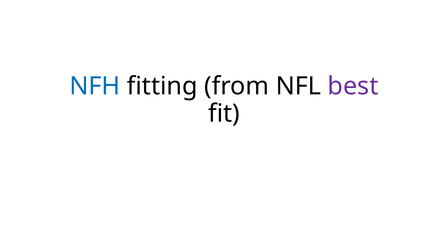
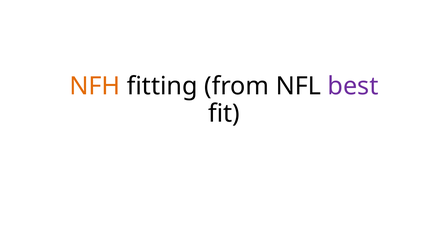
NFH colour: blue -> orange
